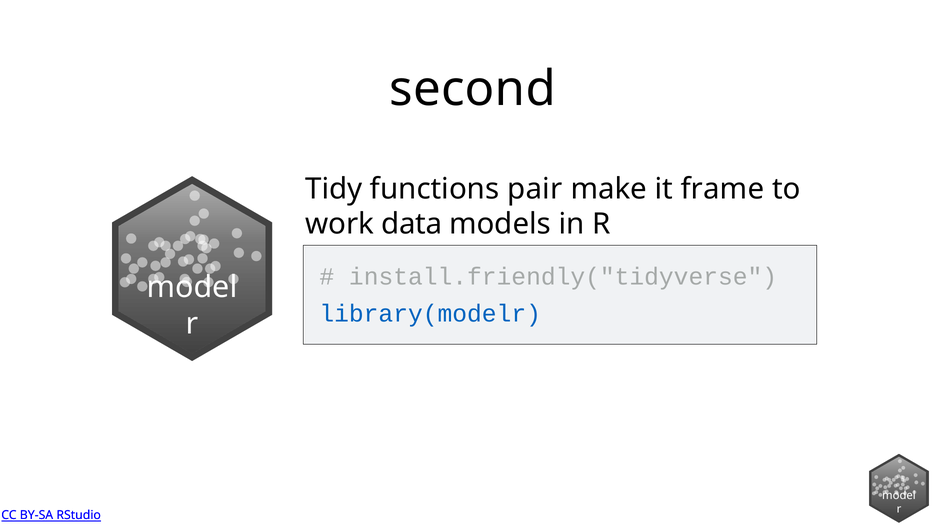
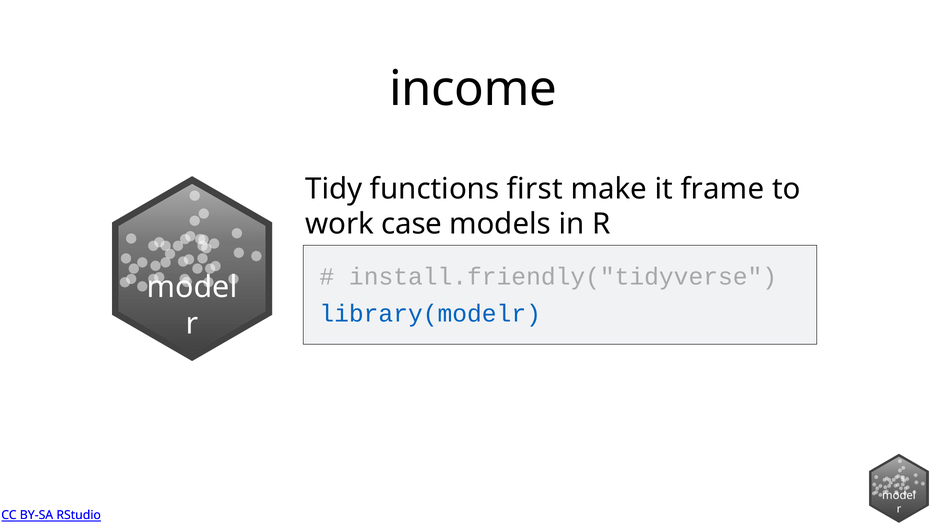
second: second -> income
pair: pair -> first
data: data -> case
